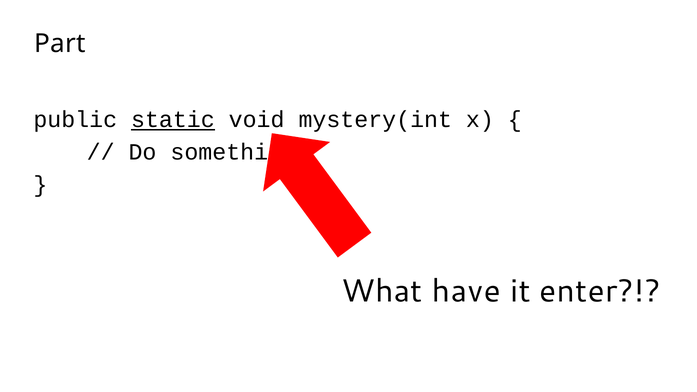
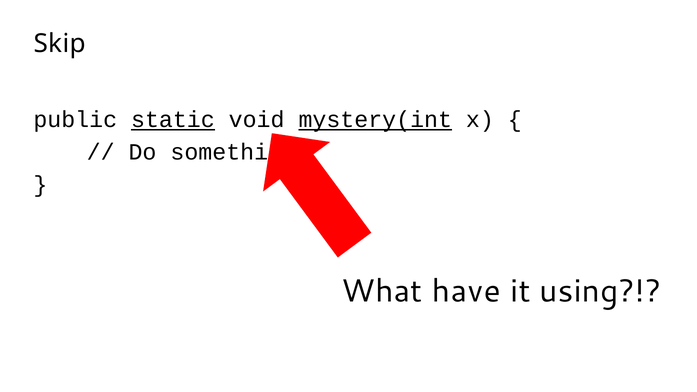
Part: Part -> Skip
mystery(int underline: none -> present
enter: enter -> using
